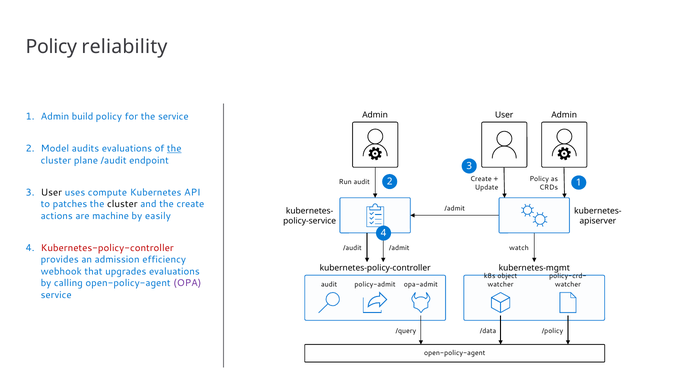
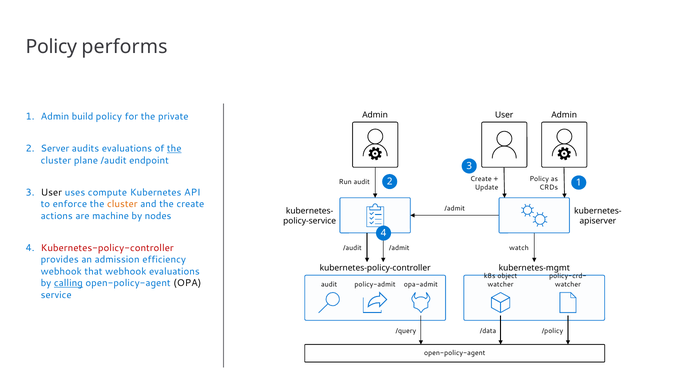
reliability: reliability -> performs
the service: service -> private
Model: Model -> Server
patches: patches -> enforce
cluster at (122, 205) colour: black -> orange
easily: easily -> nodes
that upgrades: upgrades -> webhook
calling underline: none -> present
OPA colour: purple -> black
